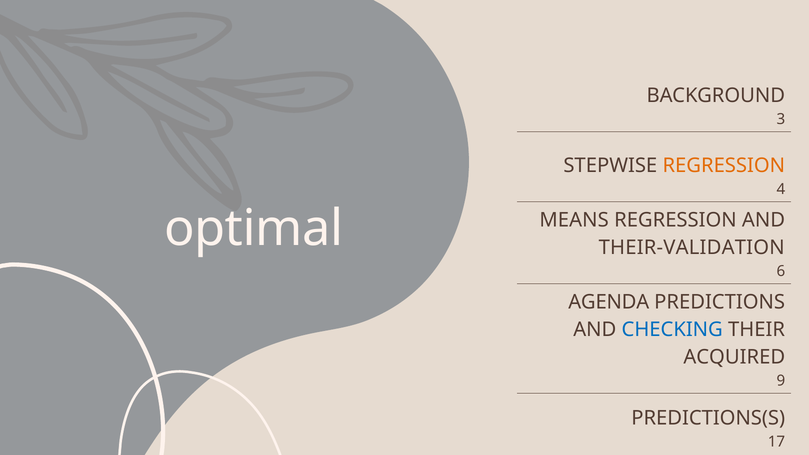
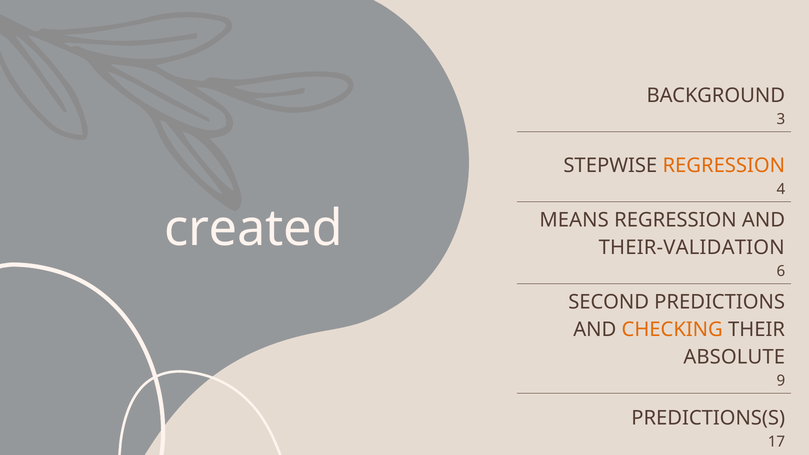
optimal: optimal -> created
AGENDA: AGENDA -> SECOND
CHECKING colour: blue -> orange
ACQUIRED: ACQUIRED -> ABSOLUTE
